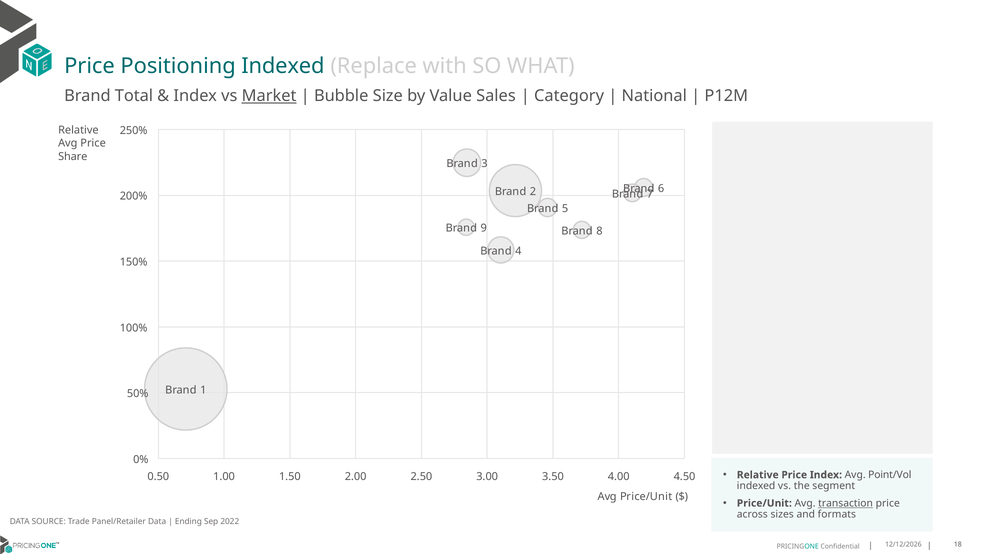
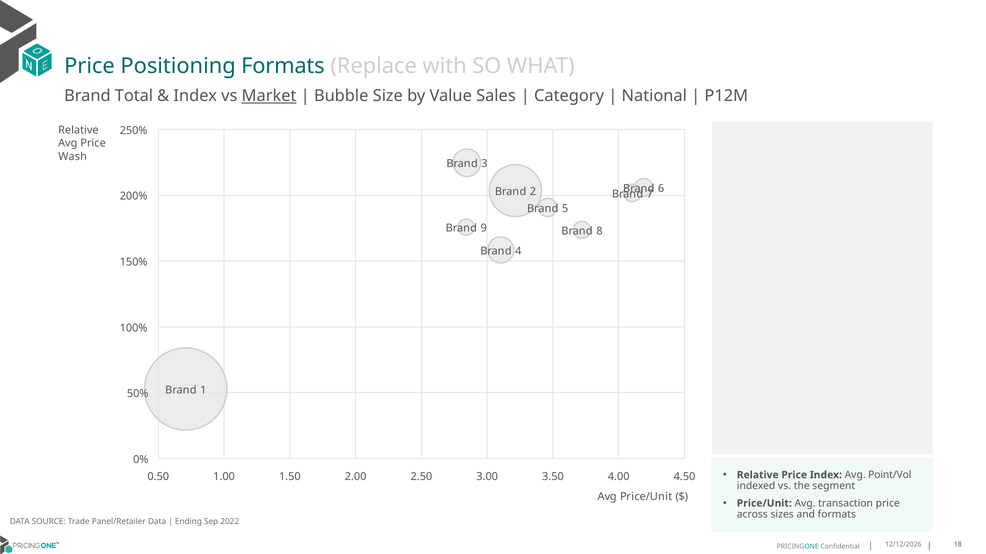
Positioning Indexed: Indexed -> Formats
Share: Share -> Wash
transaction underline: present -> none
